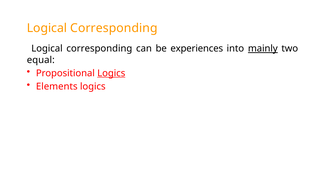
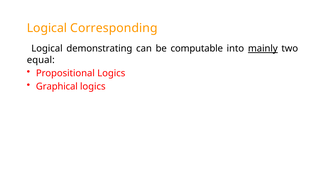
corresponding at (99, 48): corresponding -> demonstrating
experiences: experiences -> computable
Logics at (111, 73) underline: present -> none
Elements: Elements -> Graphical
